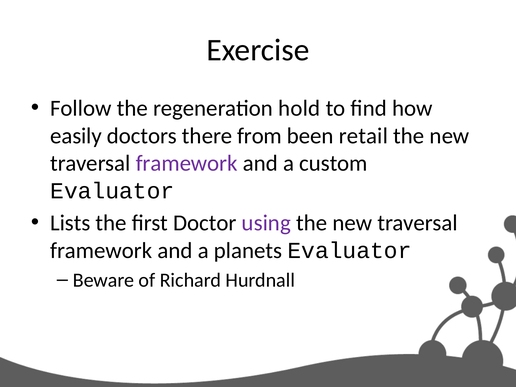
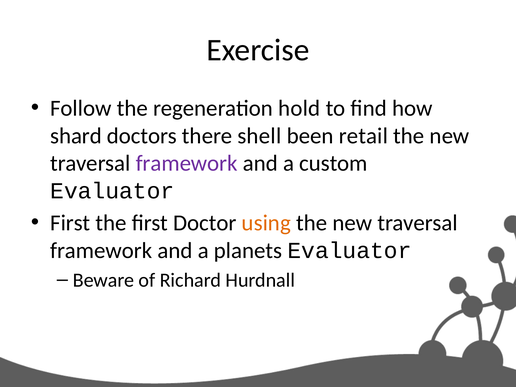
easily: easily -> shard
from: from -> shell
Lists at (70, 223): Lists -> First
using colour: purple -> orange
